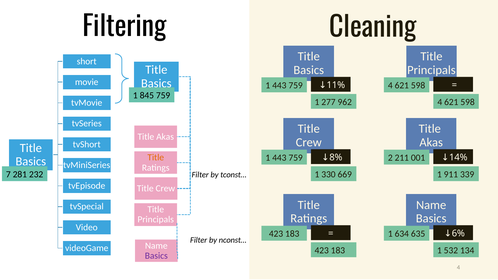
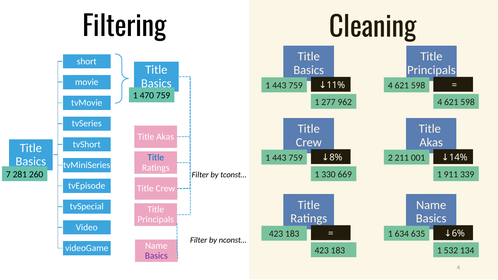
845: 845 -> 470
Title at (156, 158) colour: orange -> blue
232: 232 -> 260
